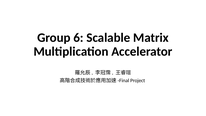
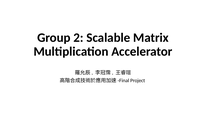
6: 6 -> 2
